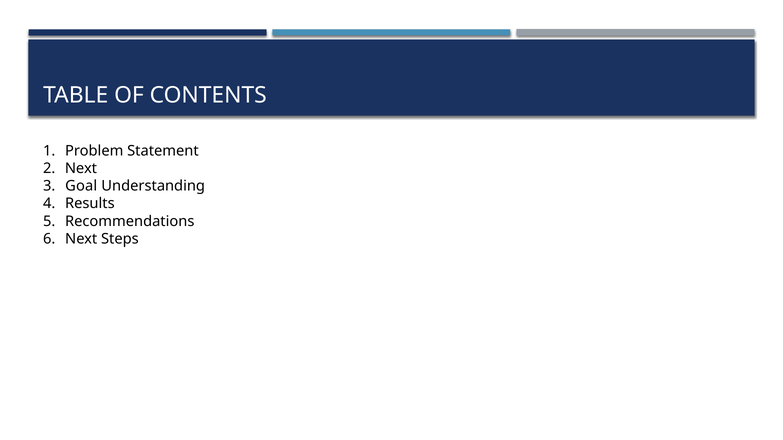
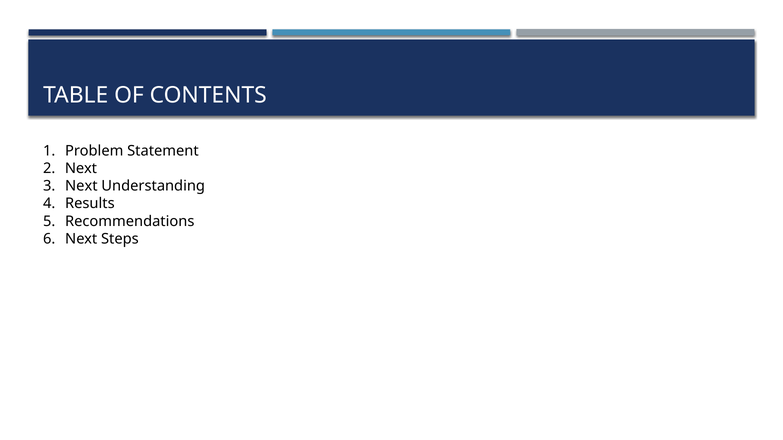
Goal at (81, 186): Goal -> Next
